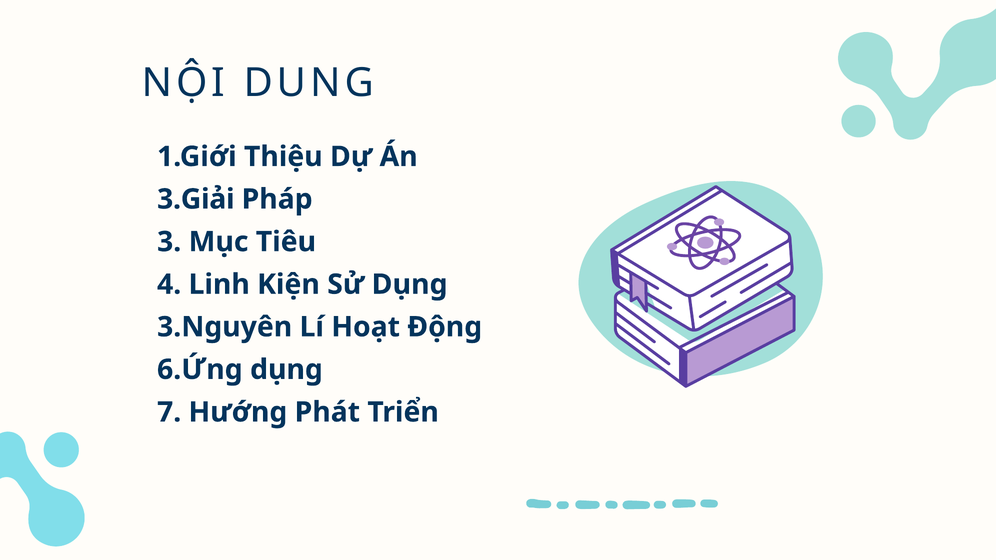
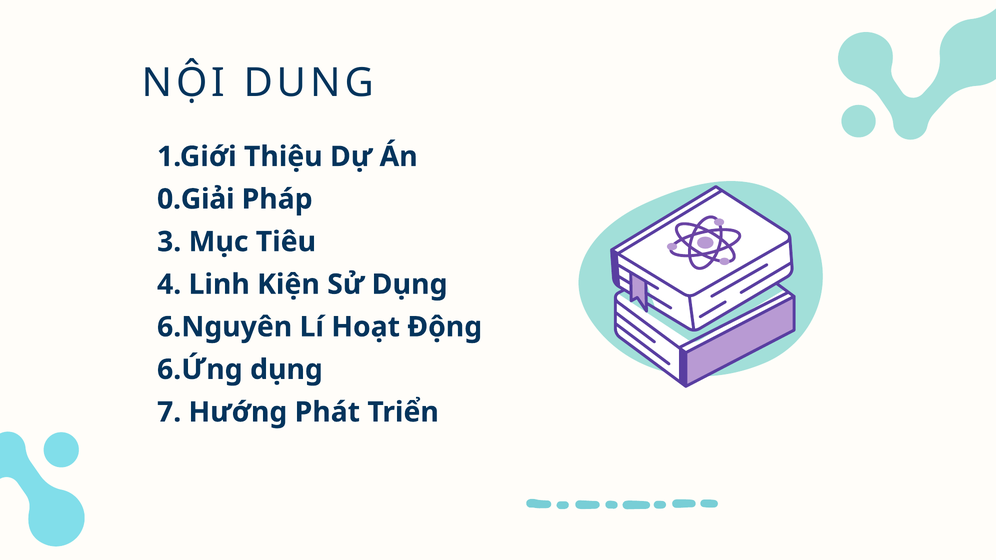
3.Giải: 3.Giải -> 0.Giải
3.Nguyên: 3.Nguyên -> 6.Nguyên
